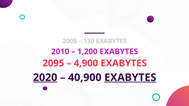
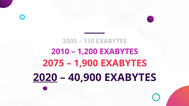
2095: 2095 -> 2075
4,900: 4,900 -> 1,900
EXABYTES at (130, 78) underline: present -> none
